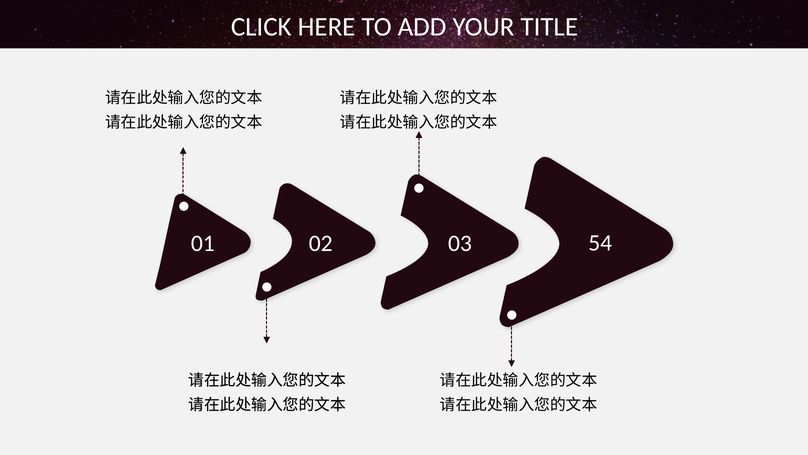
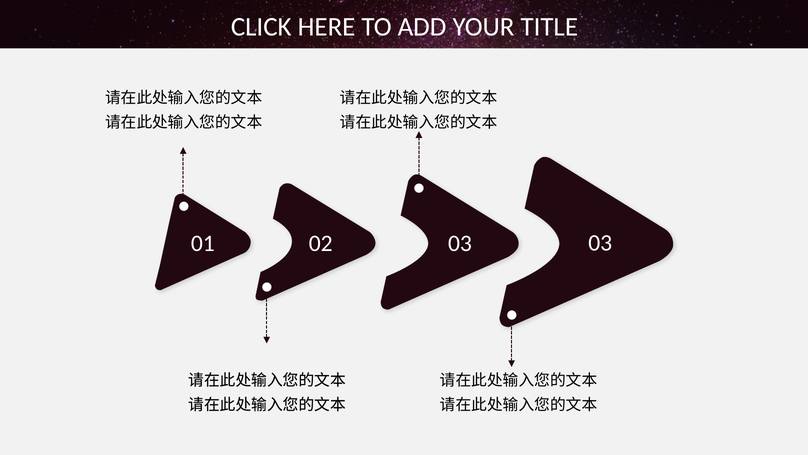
01 54: 54 -> 03
